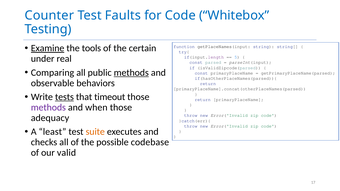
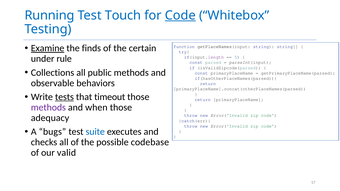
Counter: Counter -> Running
Faults: Faults -> Touch
Code at (180, 15) underline: none -> present
tools: tools -> finds
real: real -> rule
Comparing: Comparing -> Collections
methods at (131, 73) underline: present -> none
least: least -> bugs
suite colour: orange -> blue
